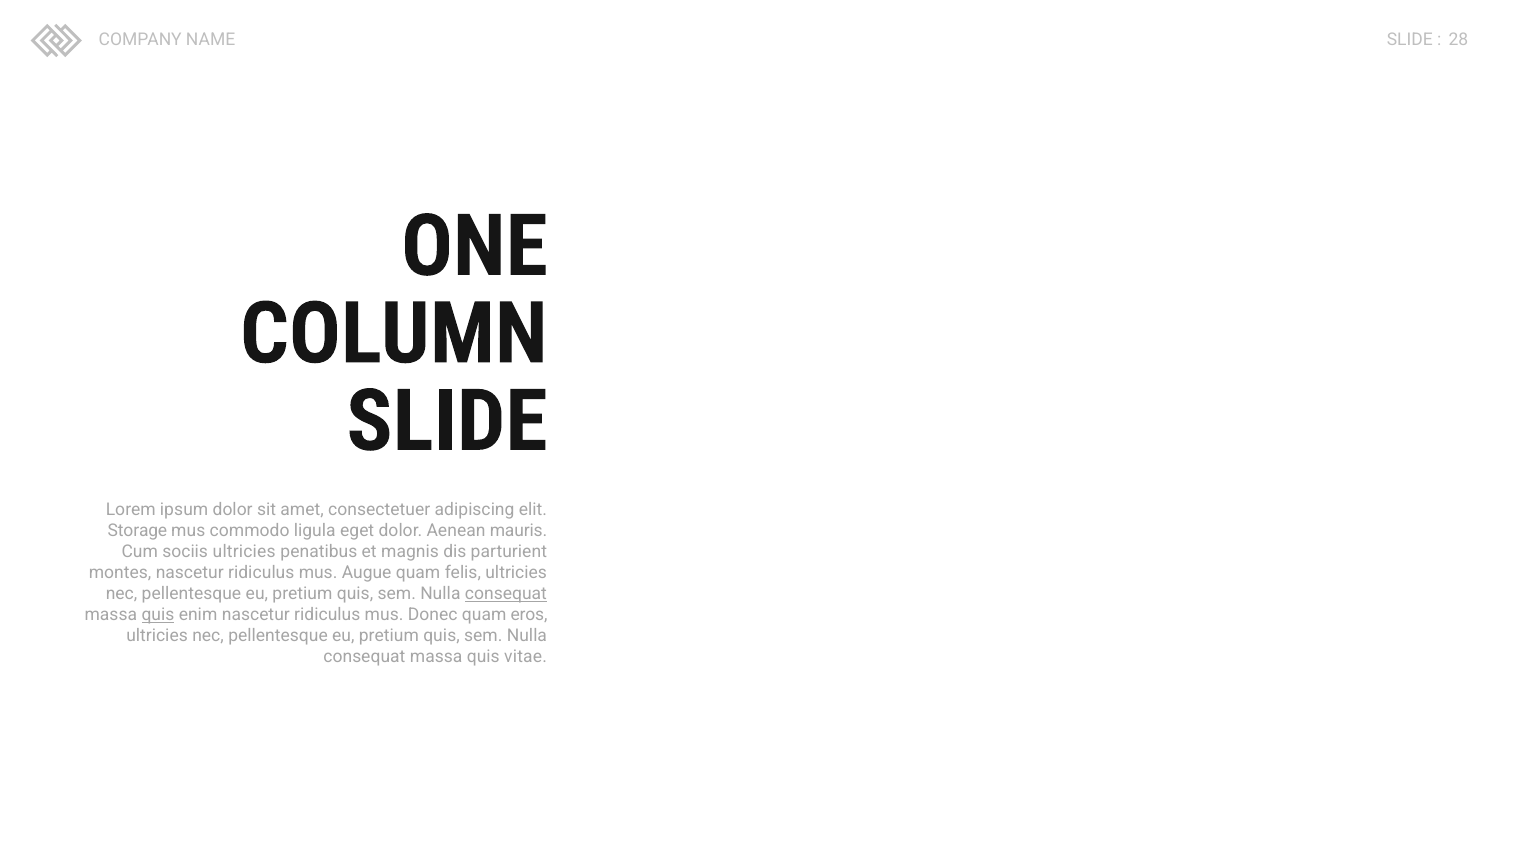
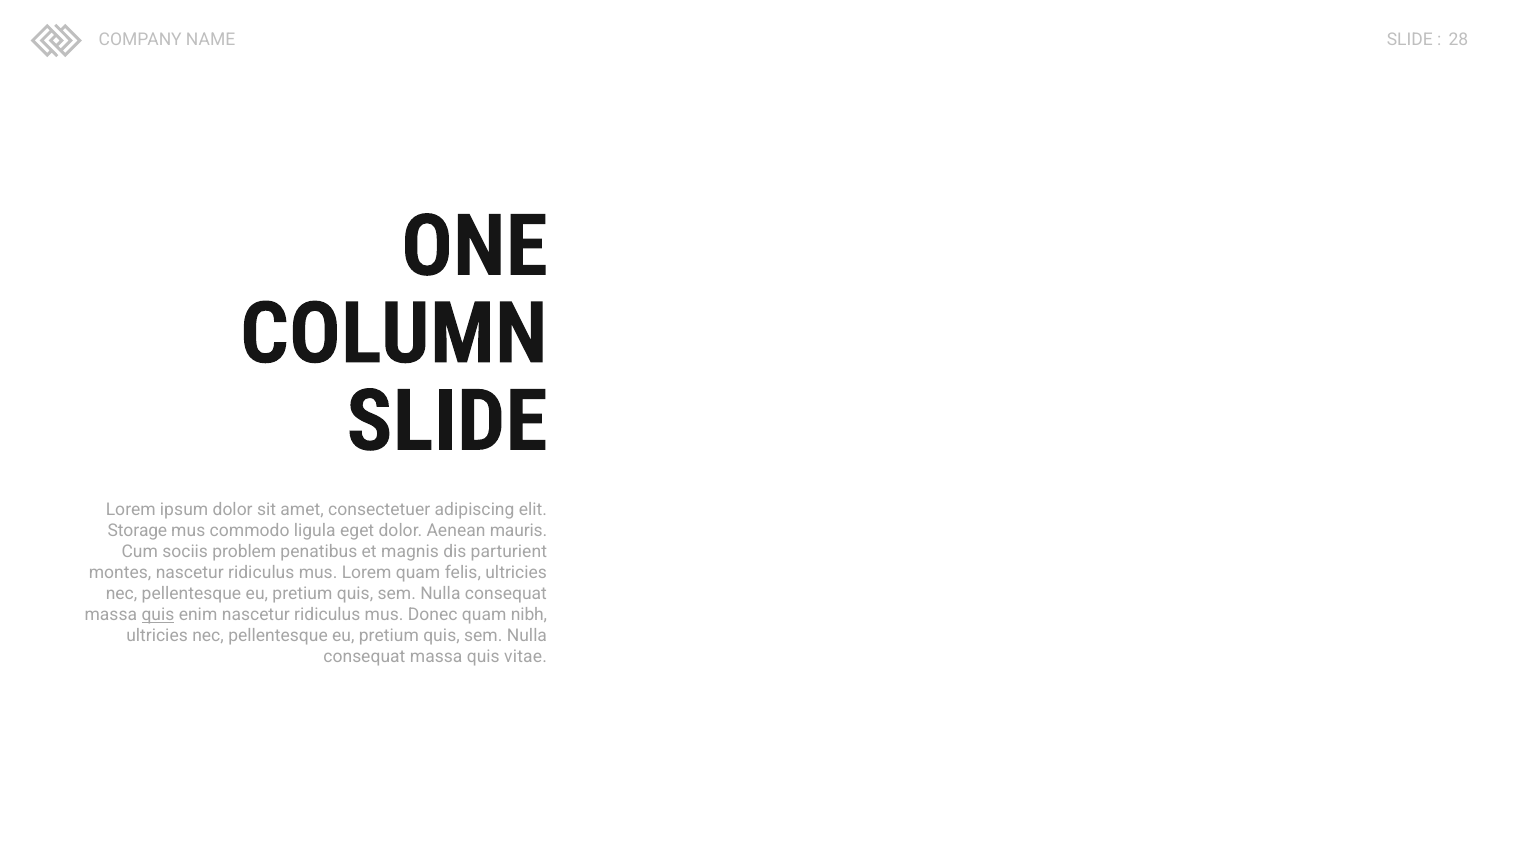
sociis ultricies: ultricies -> problem
mus Augue: Augue -> Lorem
consequat at (506, 594) underline: present -> none
eros: eros -> nibh
